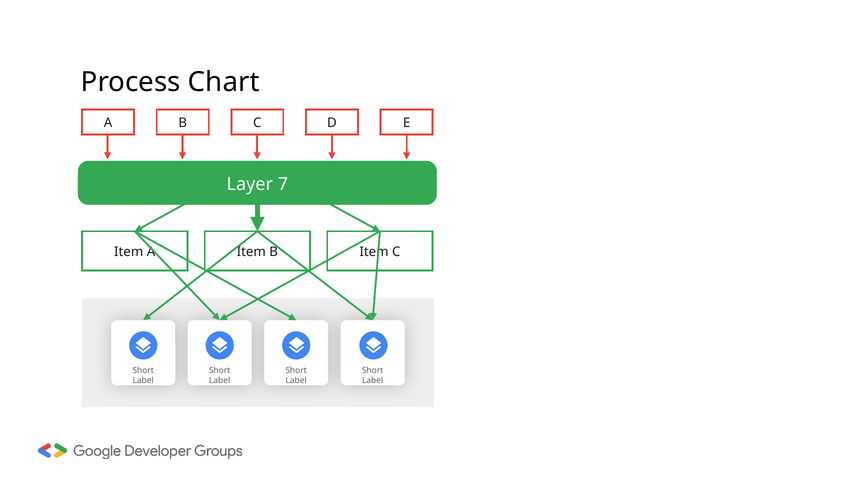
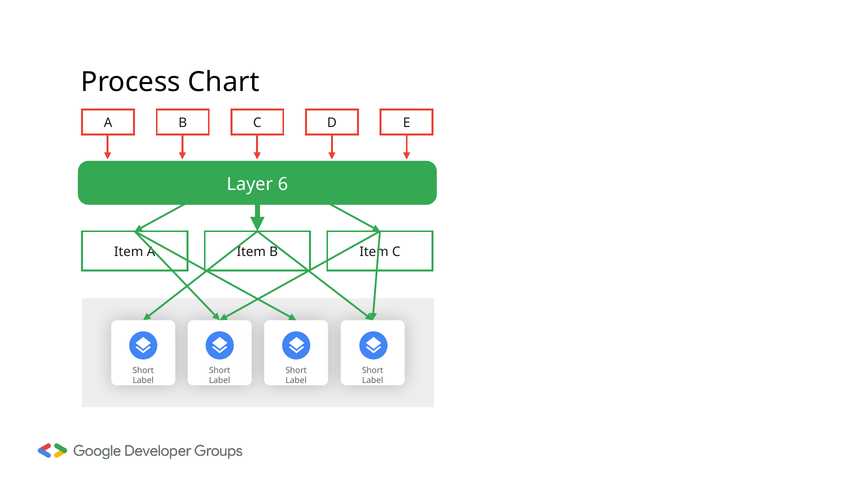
7: 7 -> 6
